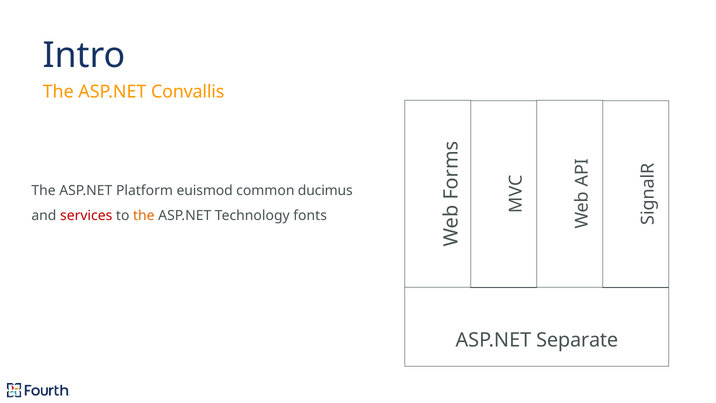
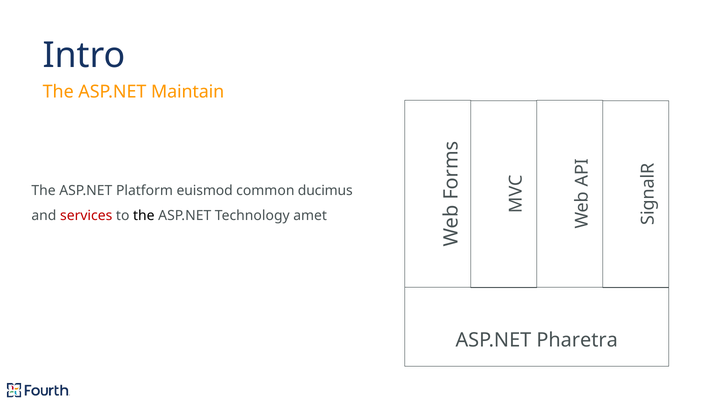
Convallis: Convallis -> Maintain
the at (144, 216) colour: orange -> black
fonts: fonts -> amet
Separate: Separate -> Pharetra
